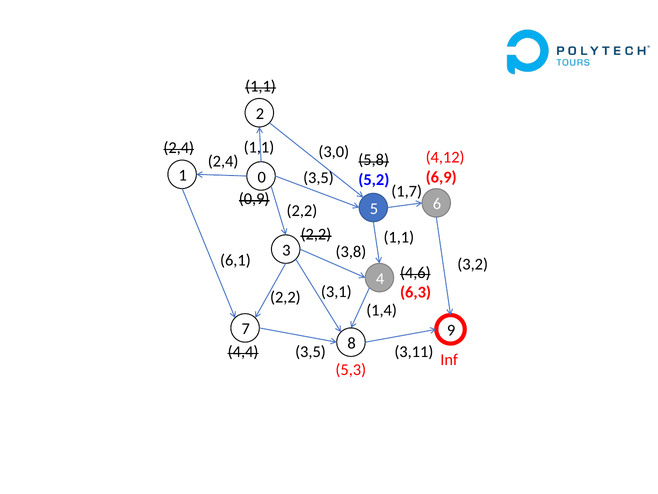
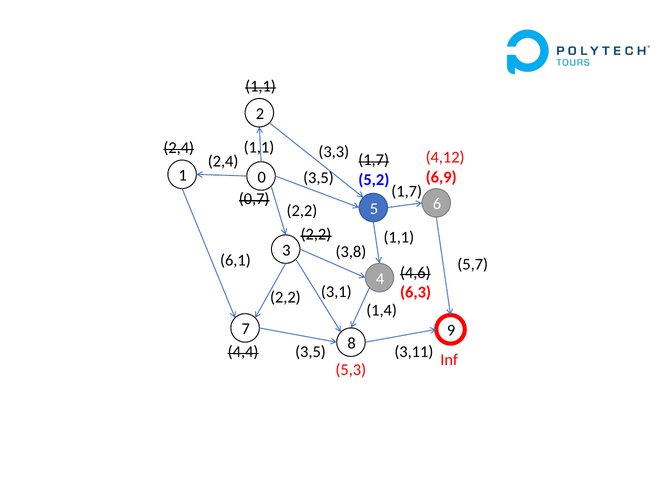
3,0: 3,0 -> 3,3
5,8 at (374, 160): 5,8 -> 1,7
0,9: 0,9 -> 0,7
3,2: 3,2 -> 5,7
